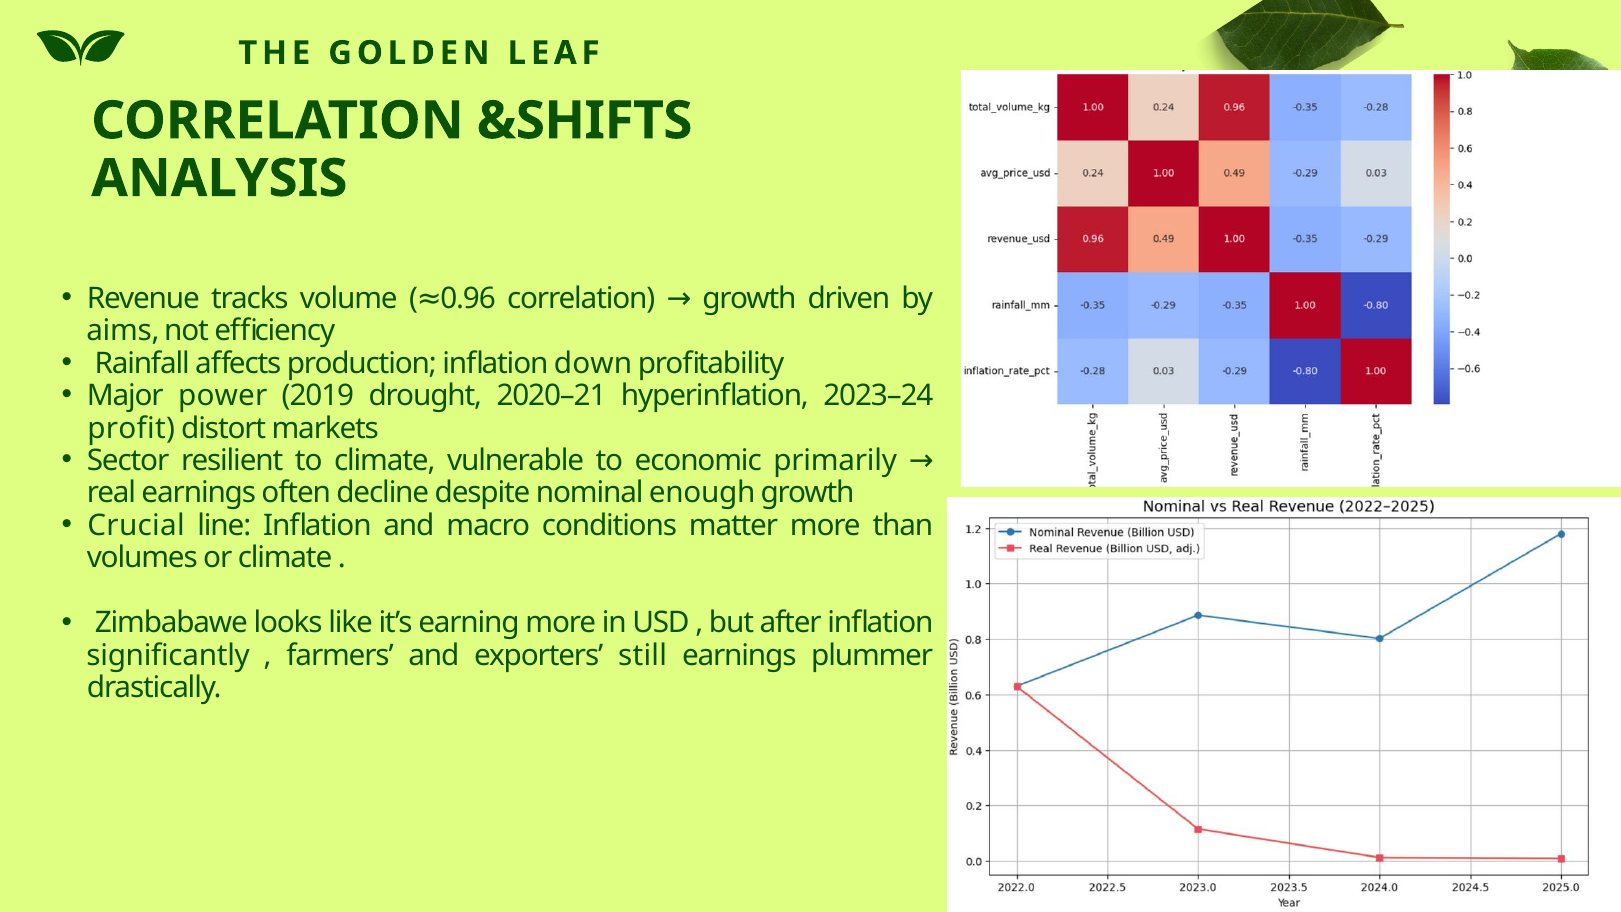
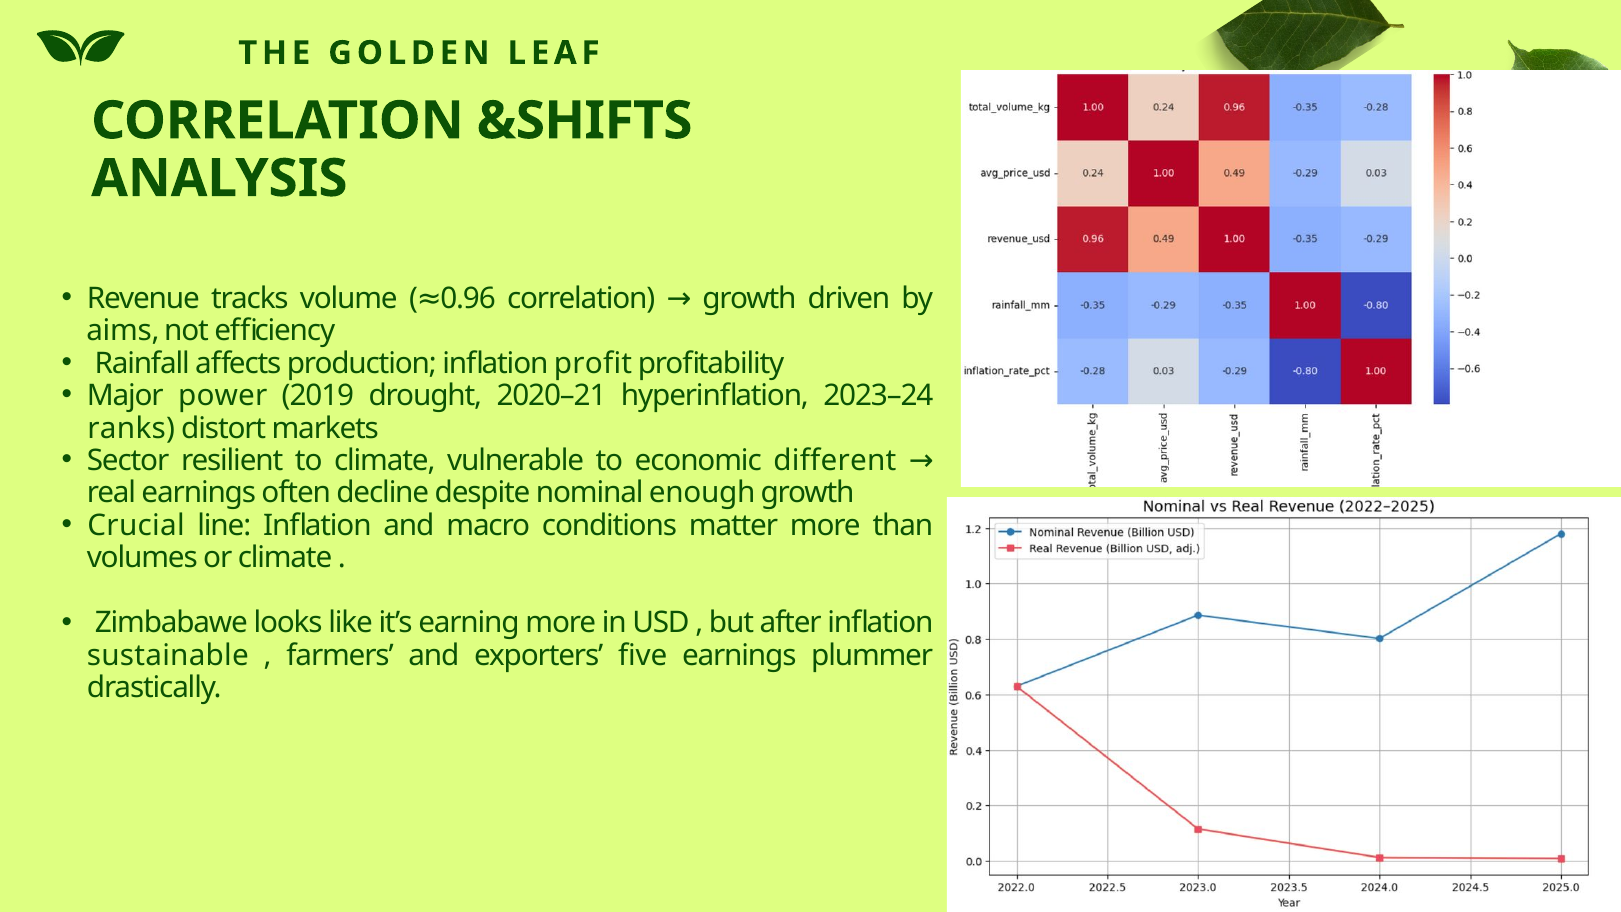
down: down -> profit
profit: profit -> ranks
primarily: primarily -> different
significantly: significantly -> sustainable
still: still -> five
